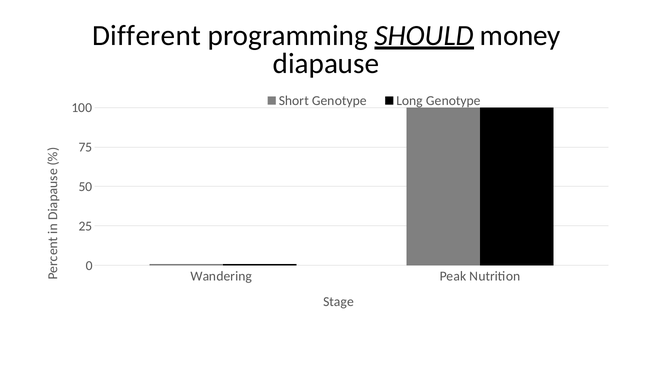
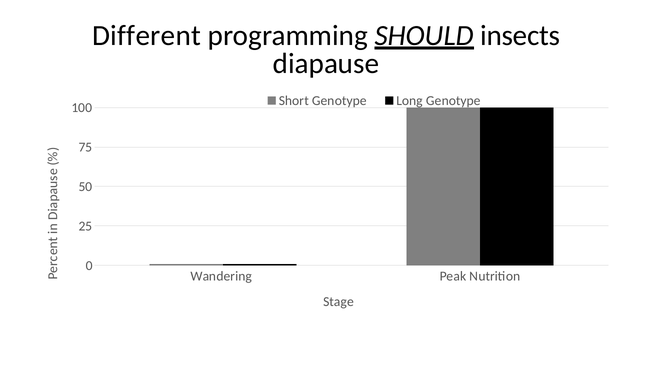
money: money -> insects
